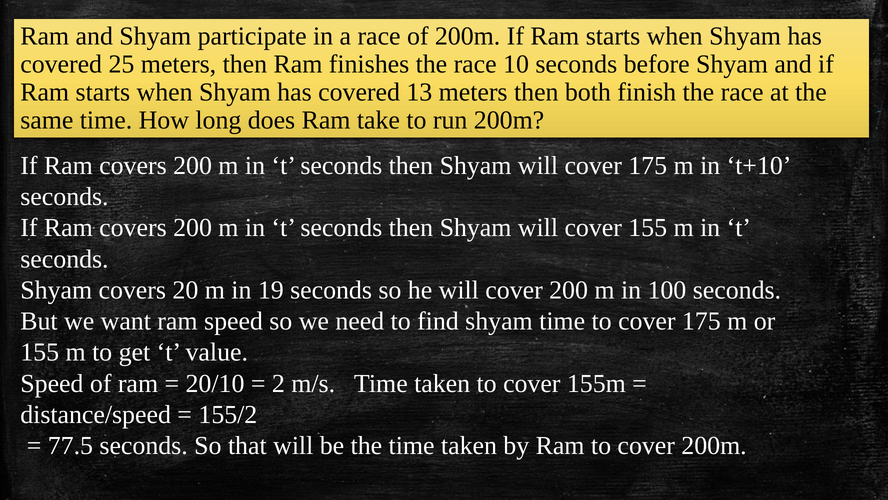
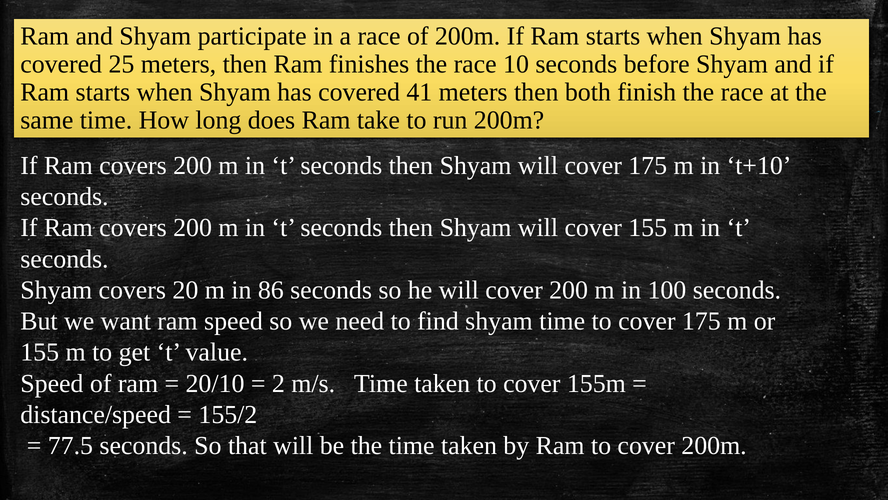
13: 13 -> 41
19: 19 -> 86
